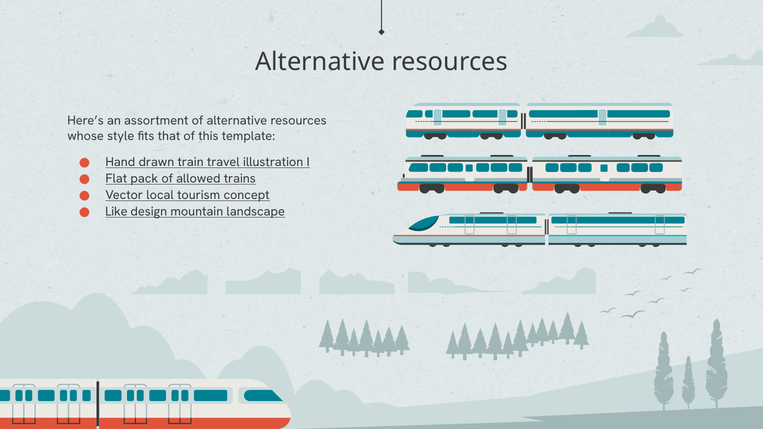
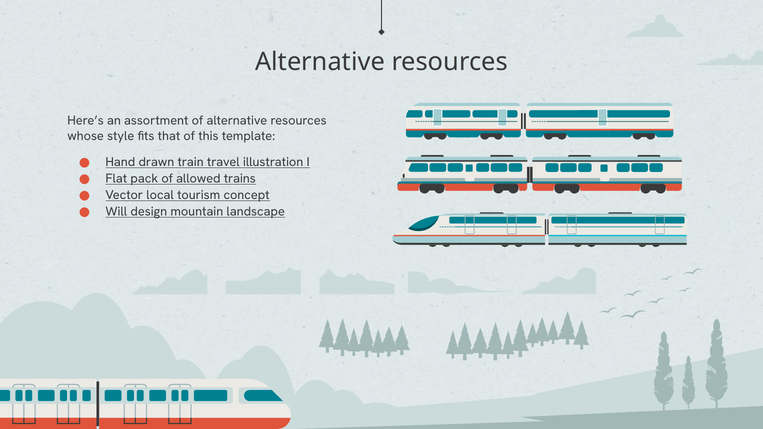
Like: Like -> Will
